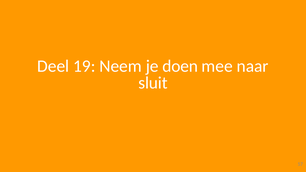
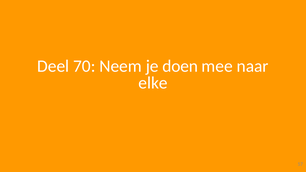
19: 19 -> 70
sluit: sluit -> elke
